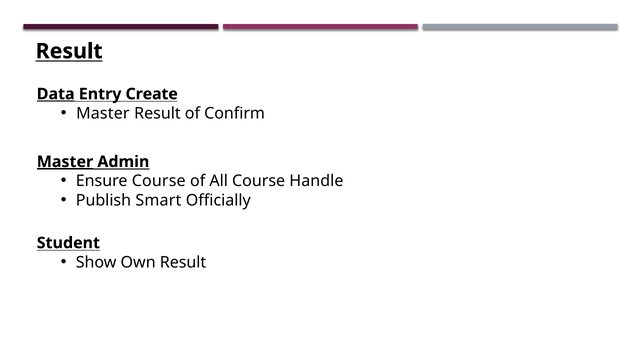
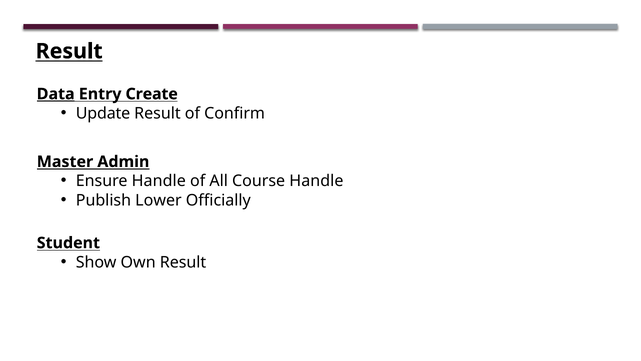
Master at (103, 113): Master -> Update
Master at (65, 162) underline: present -> none
Ensure Course: Course -> Handle
Smart: Smart -> Lower
